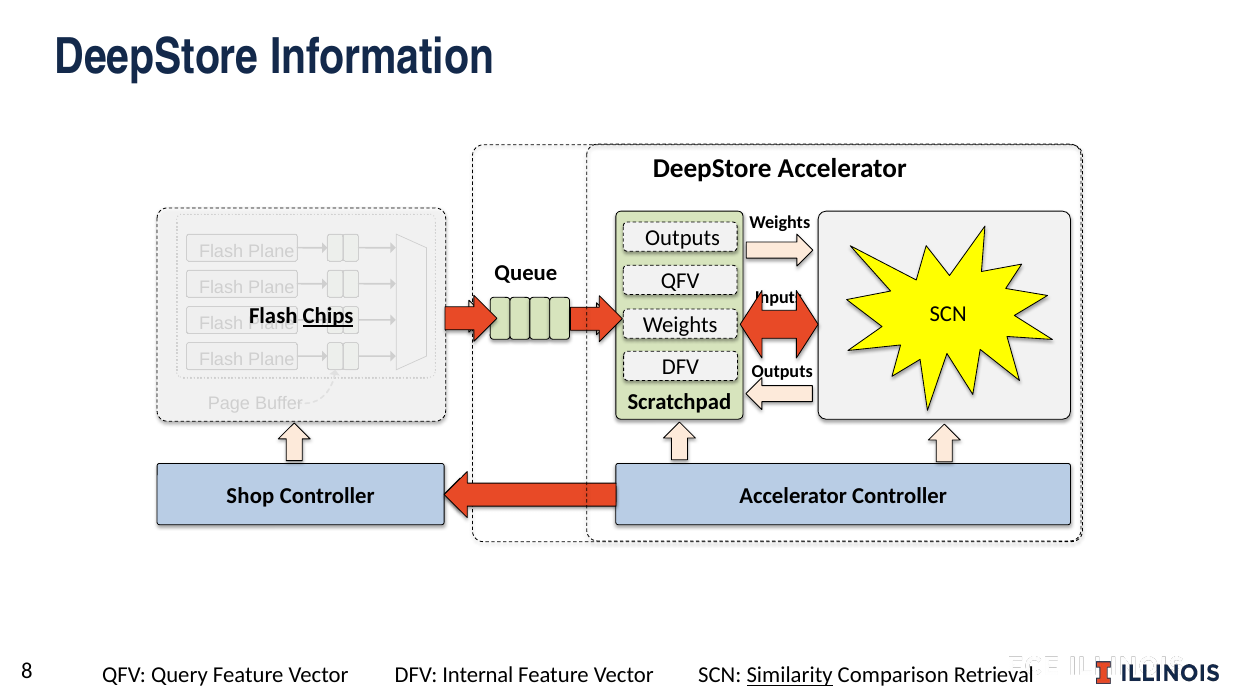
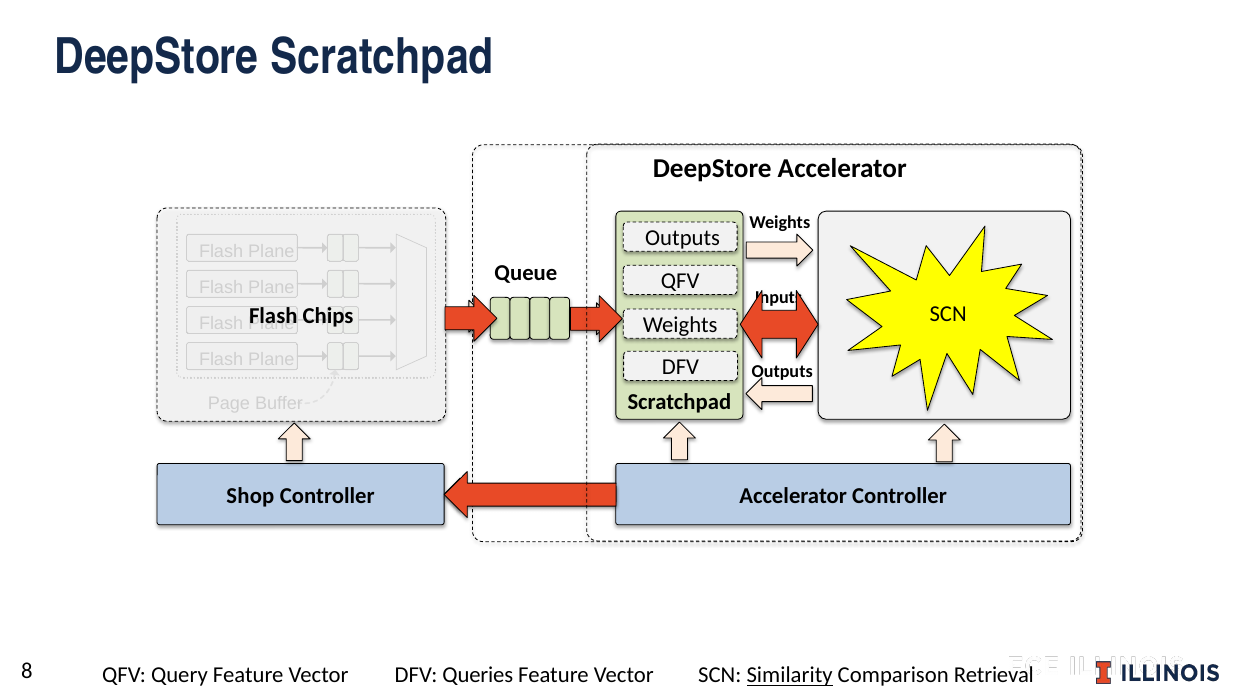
DeepStore Information: Information -> Scratchpad
Chips underline: present -> none
Internal: Internal -> Queries
